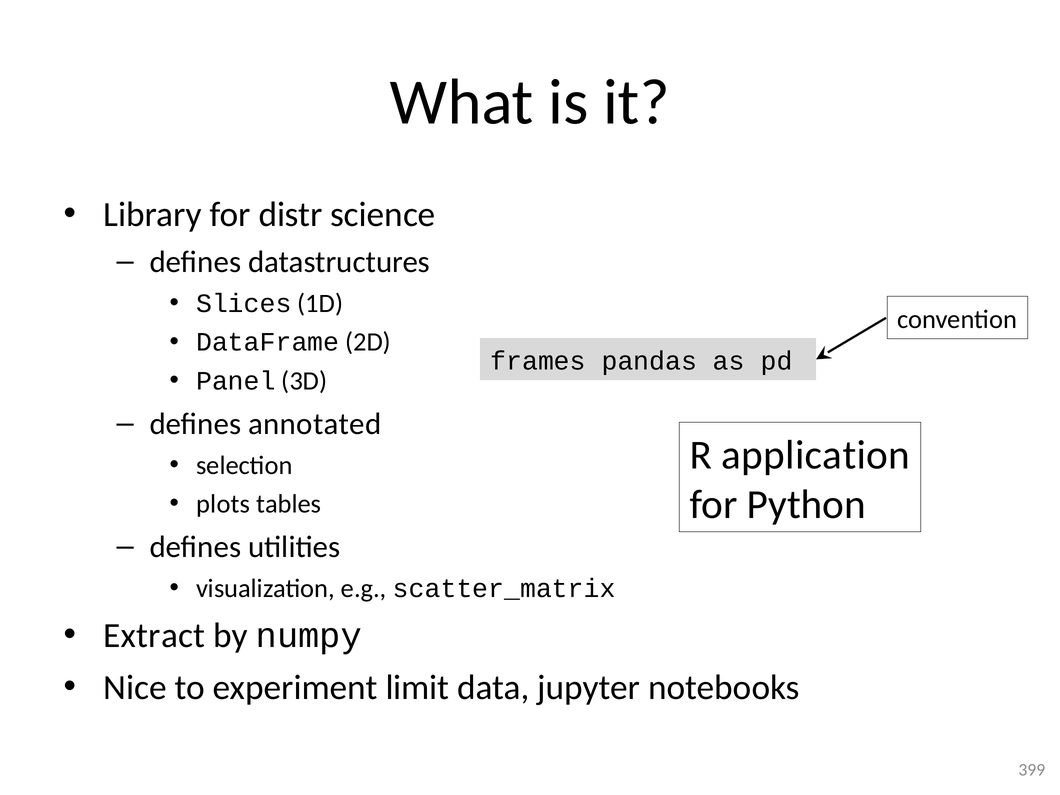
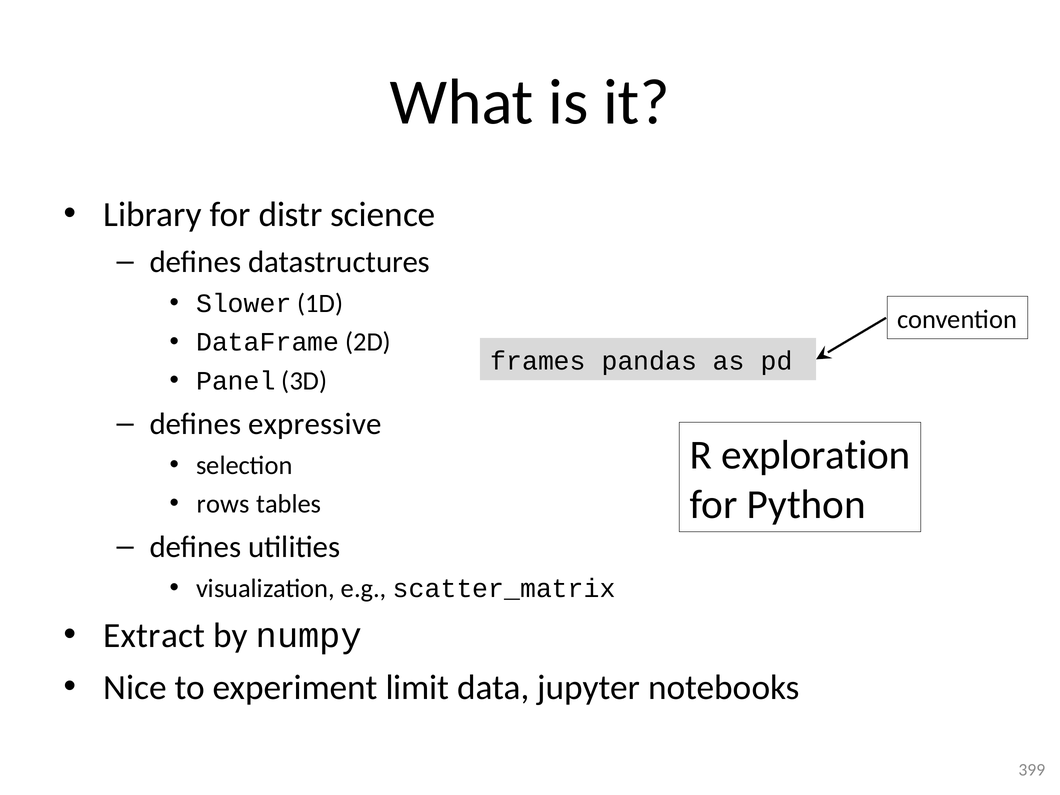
Slices: Slices -> Slower
annotated: annotated -> expressive
application: application -> exploration
plots: plots -> rows
